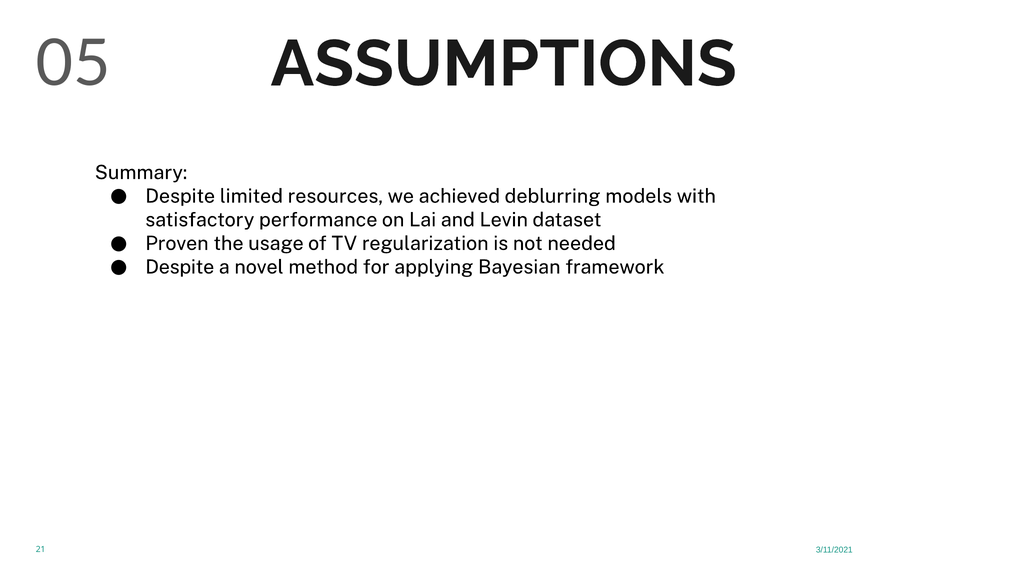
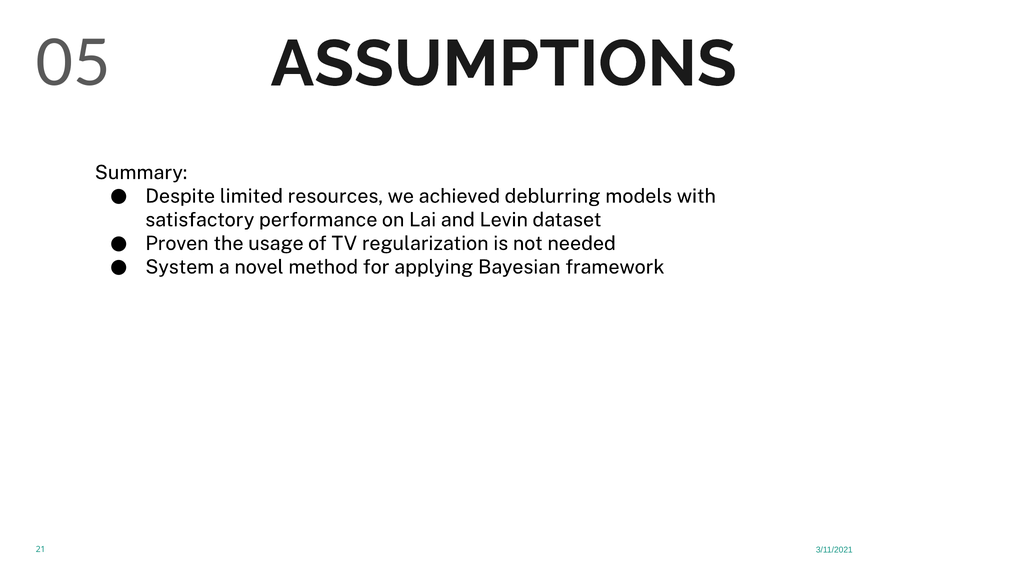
Despite at (180, 267): Despite -> System
